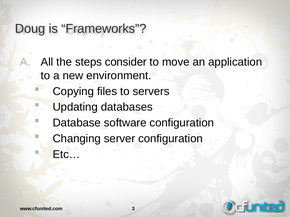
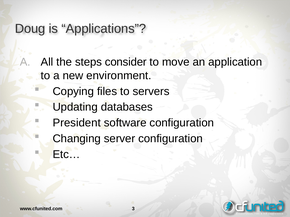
Frameworks: Frameworks -> Applications
Database: Database -> President
